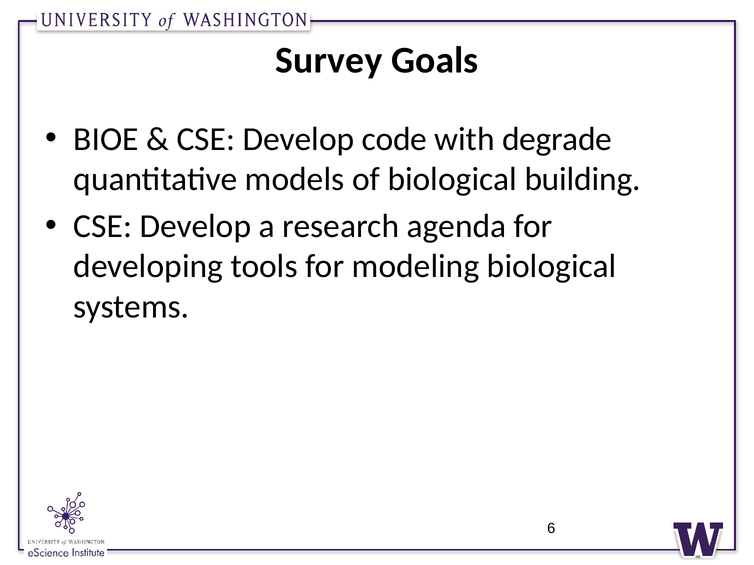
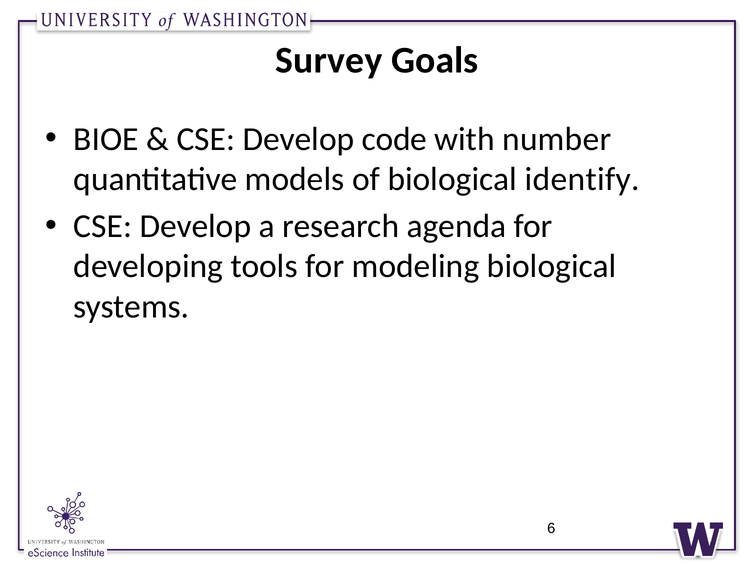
degrade: degrade -> number
building: building -> identify
